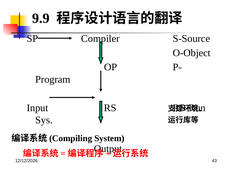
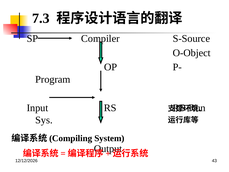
9.9: 9.9 -> 7.3
